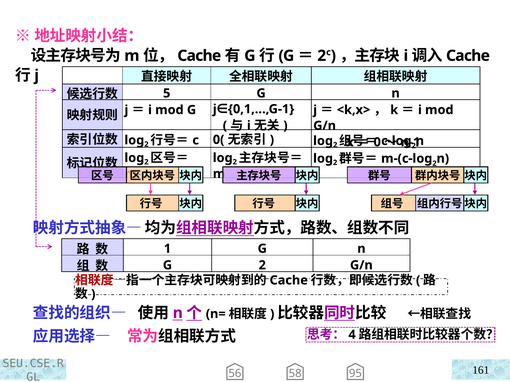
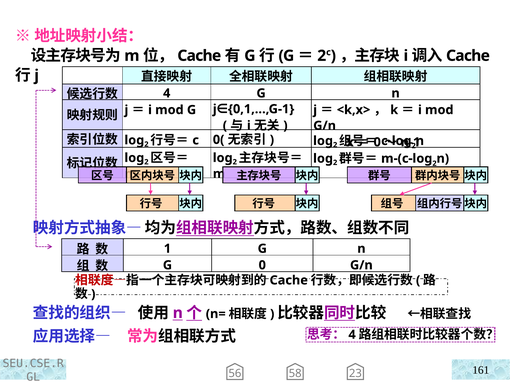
5 at (167, 93): 5 -> 4
G 2: 2 -> 0
95: 95 -> 23
